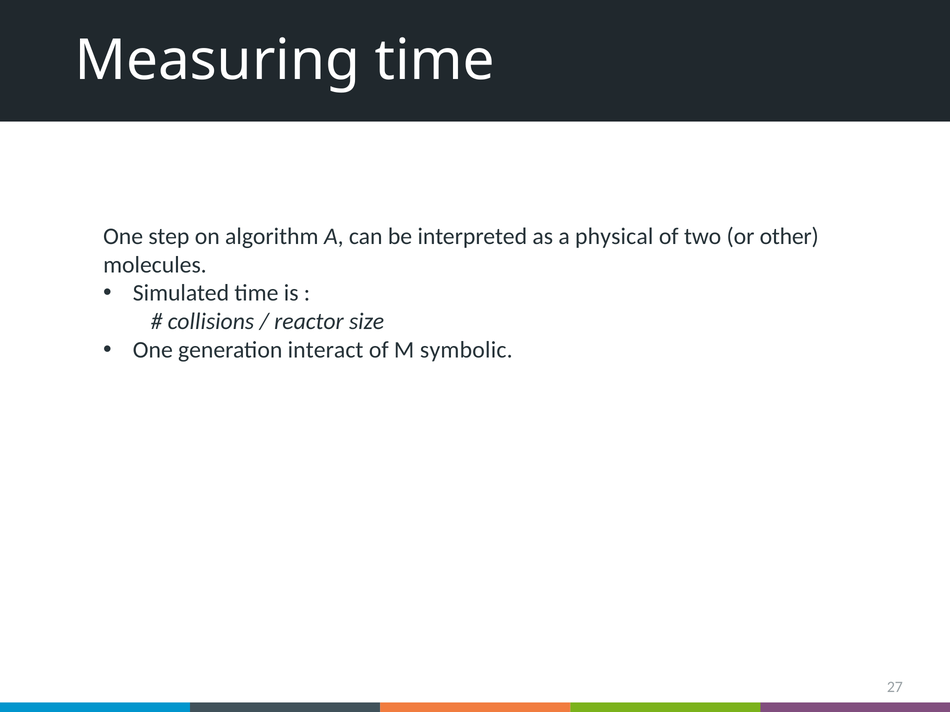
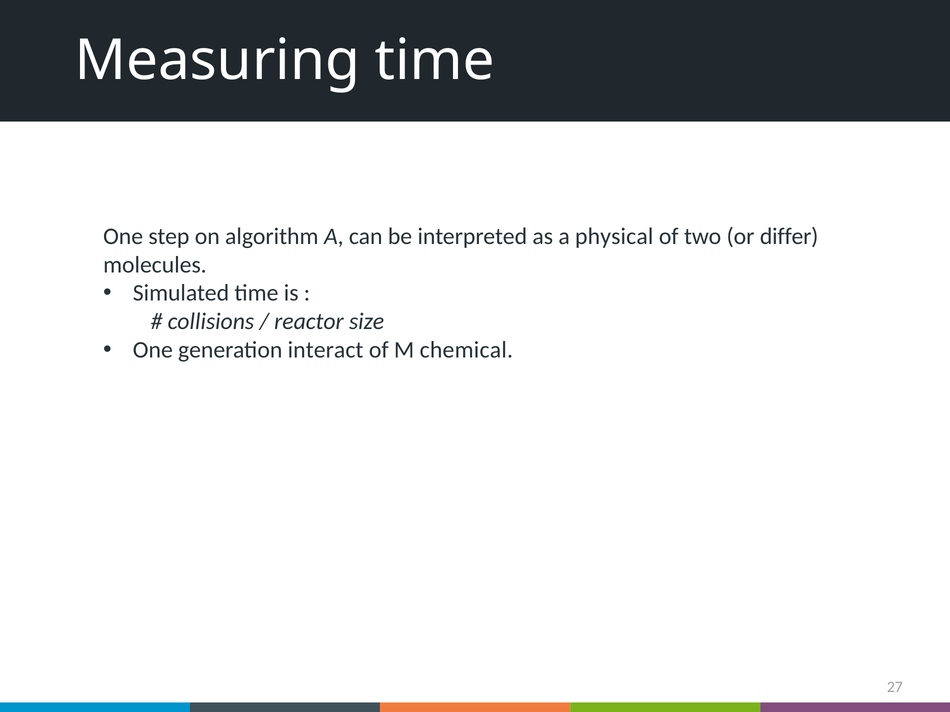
other: other -> differ
symbolic: symbolic -> chemical
